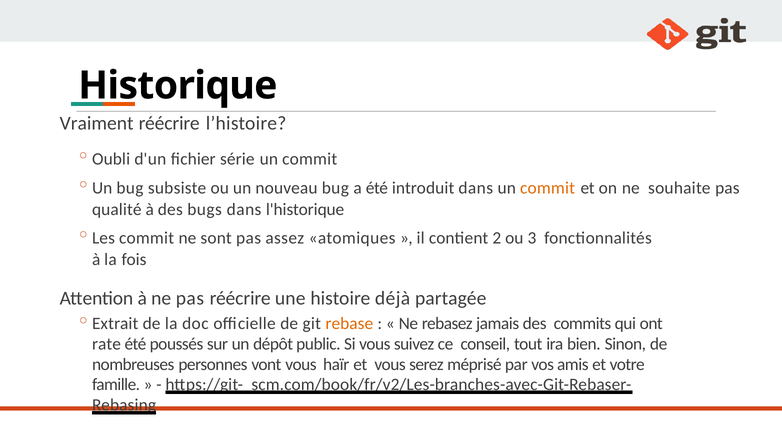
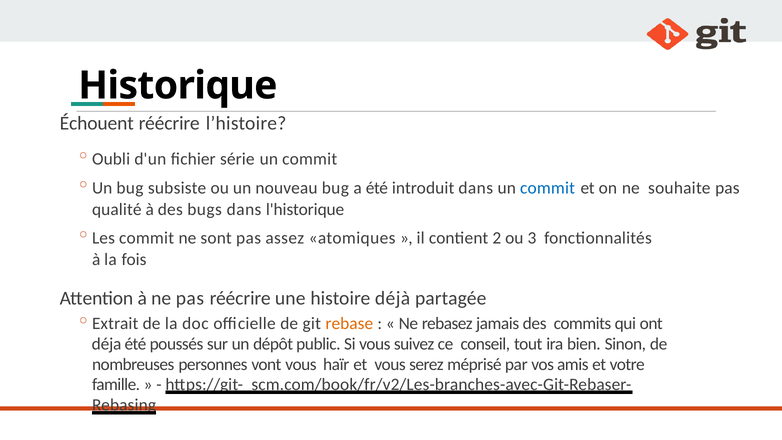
Vraiment: Vraiment -> Échouent
commit at (548, 188) colour: orange -> blue
rate: rate -> déja
